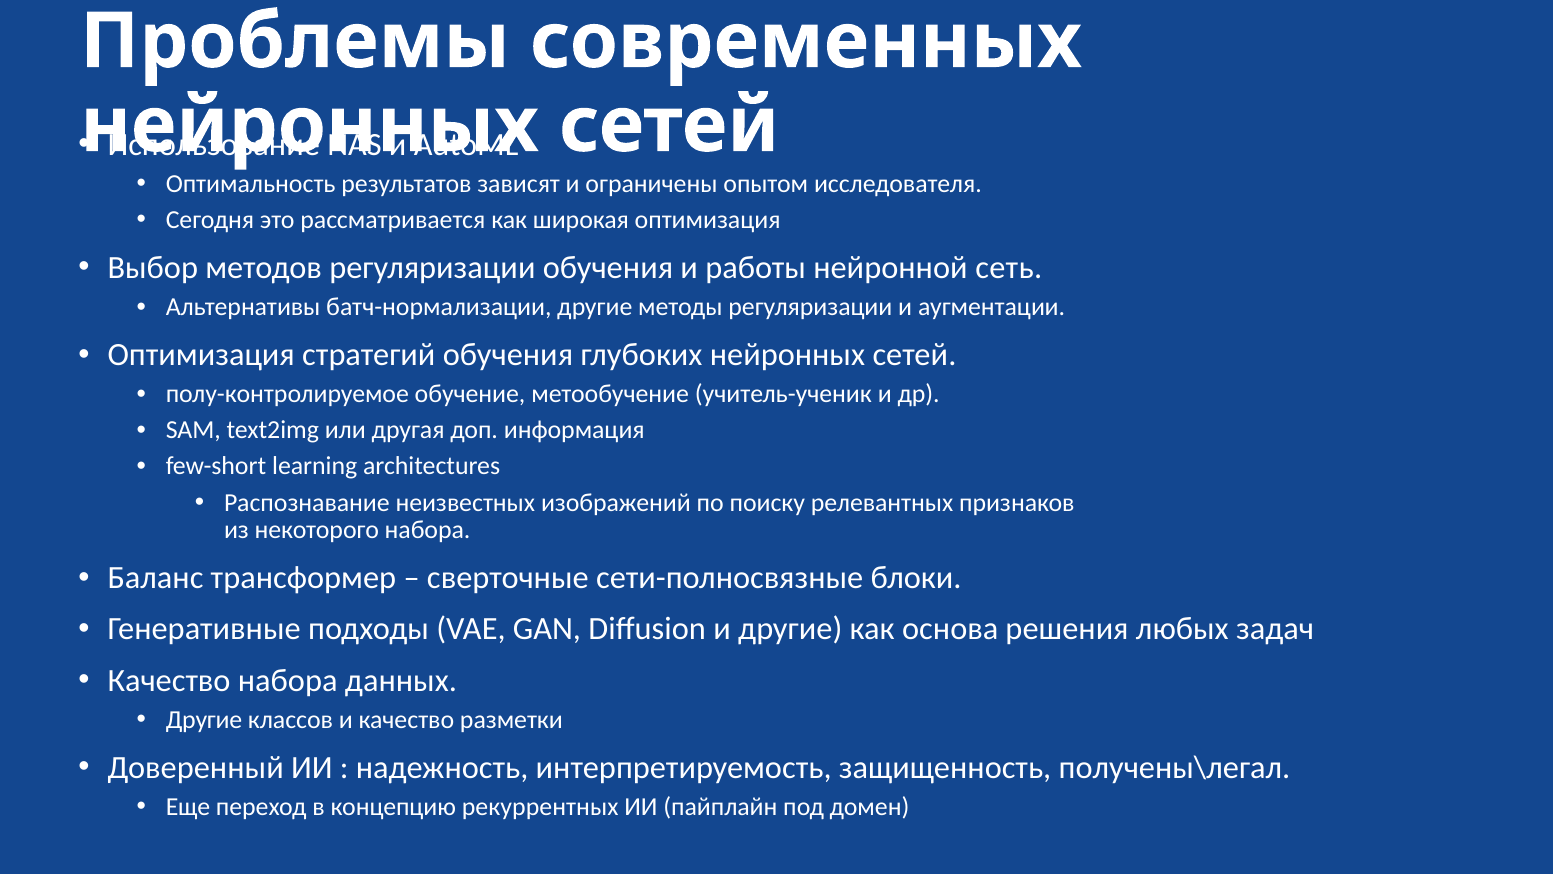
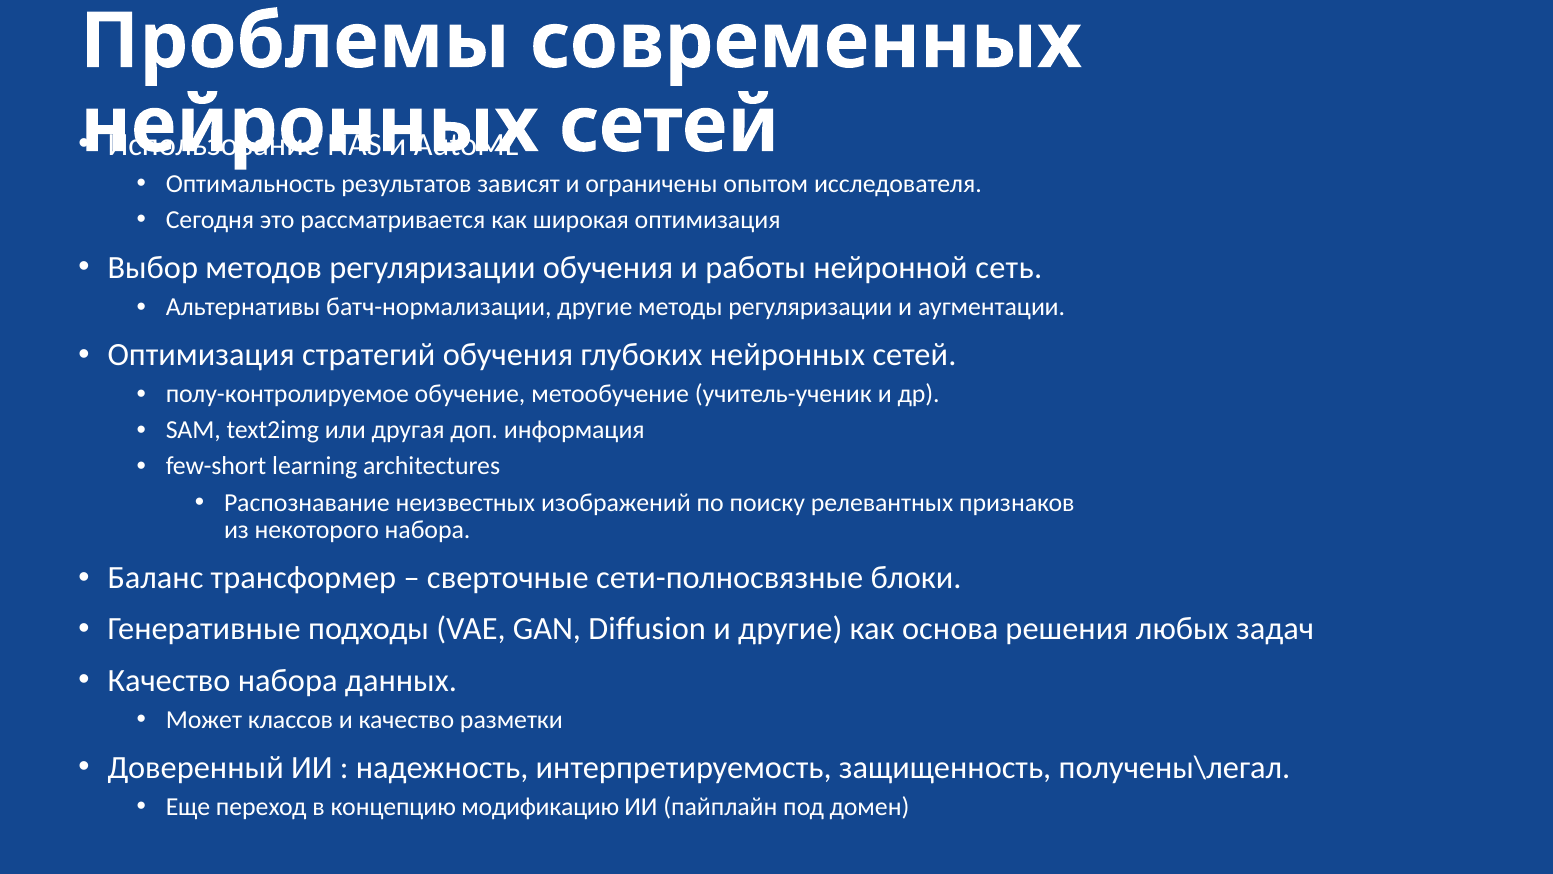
Другие at (204, 720): Другие -> Может
рекуррентных: рекуррентных -> модификацию
